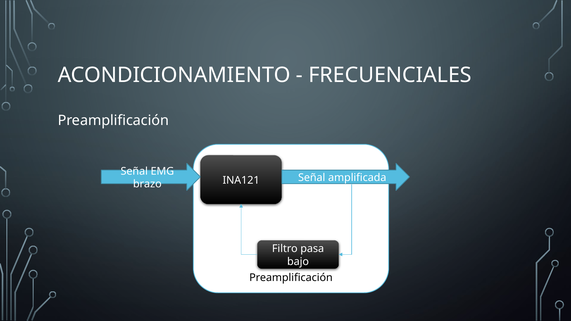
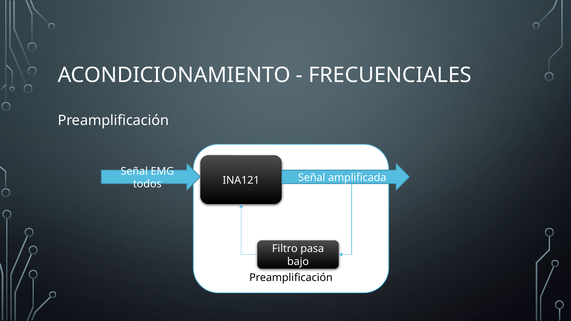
brazo: brazo -> todos
